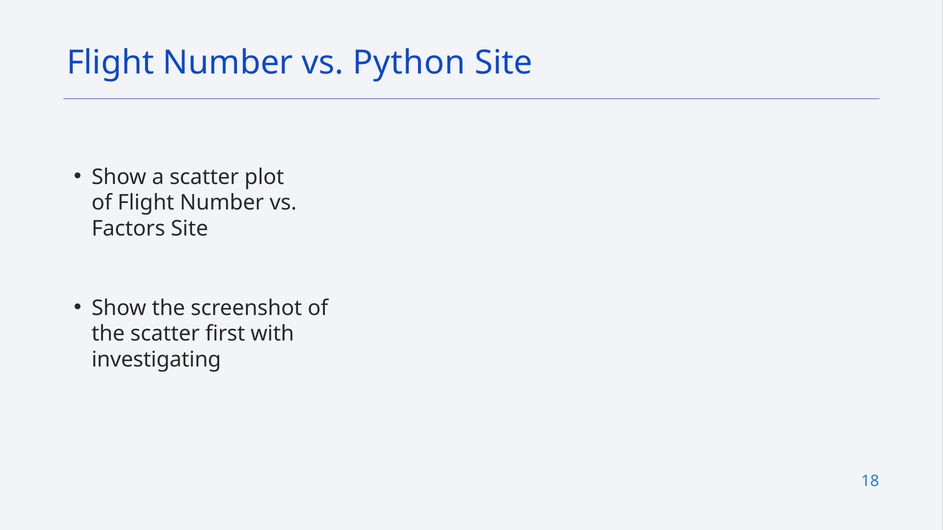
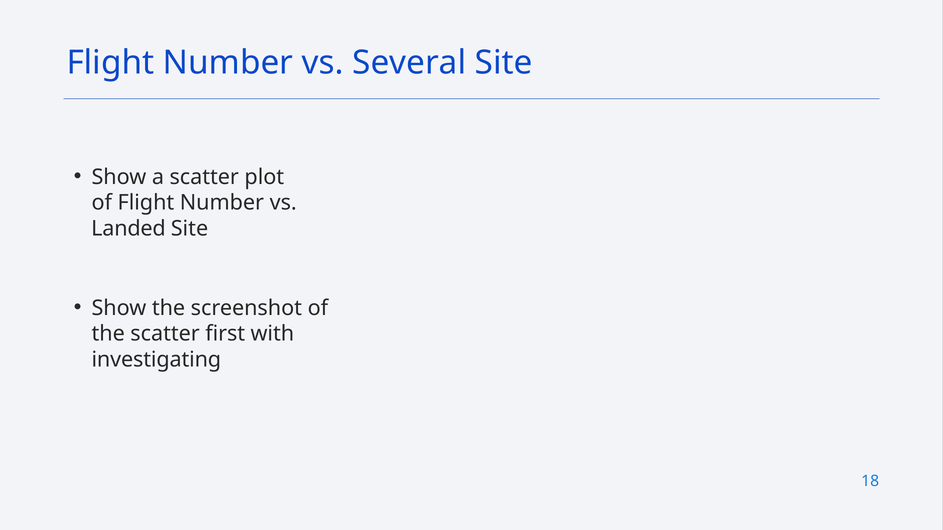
Python: Python -> Several
Factors: Factors -> Landed
